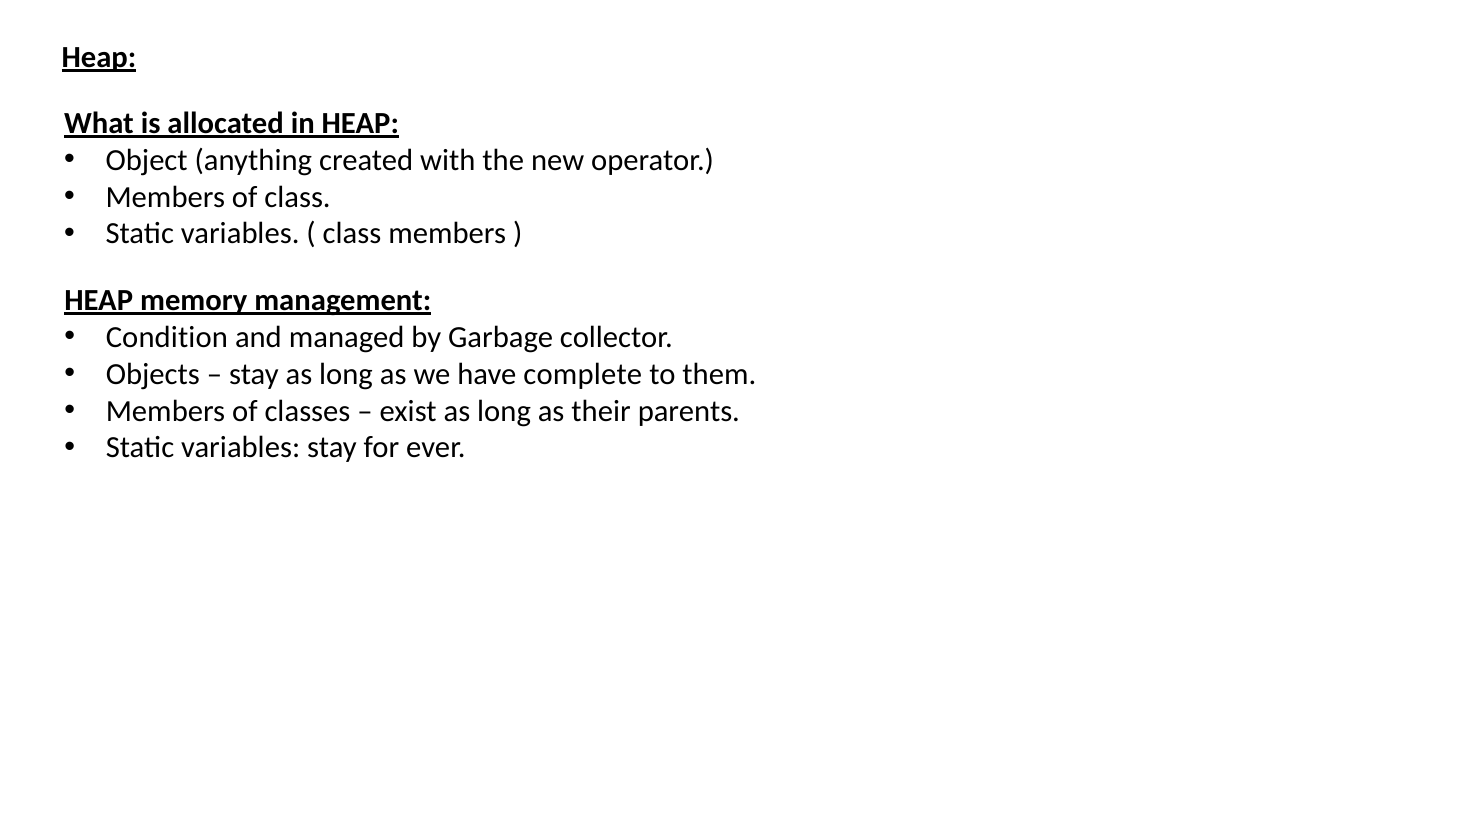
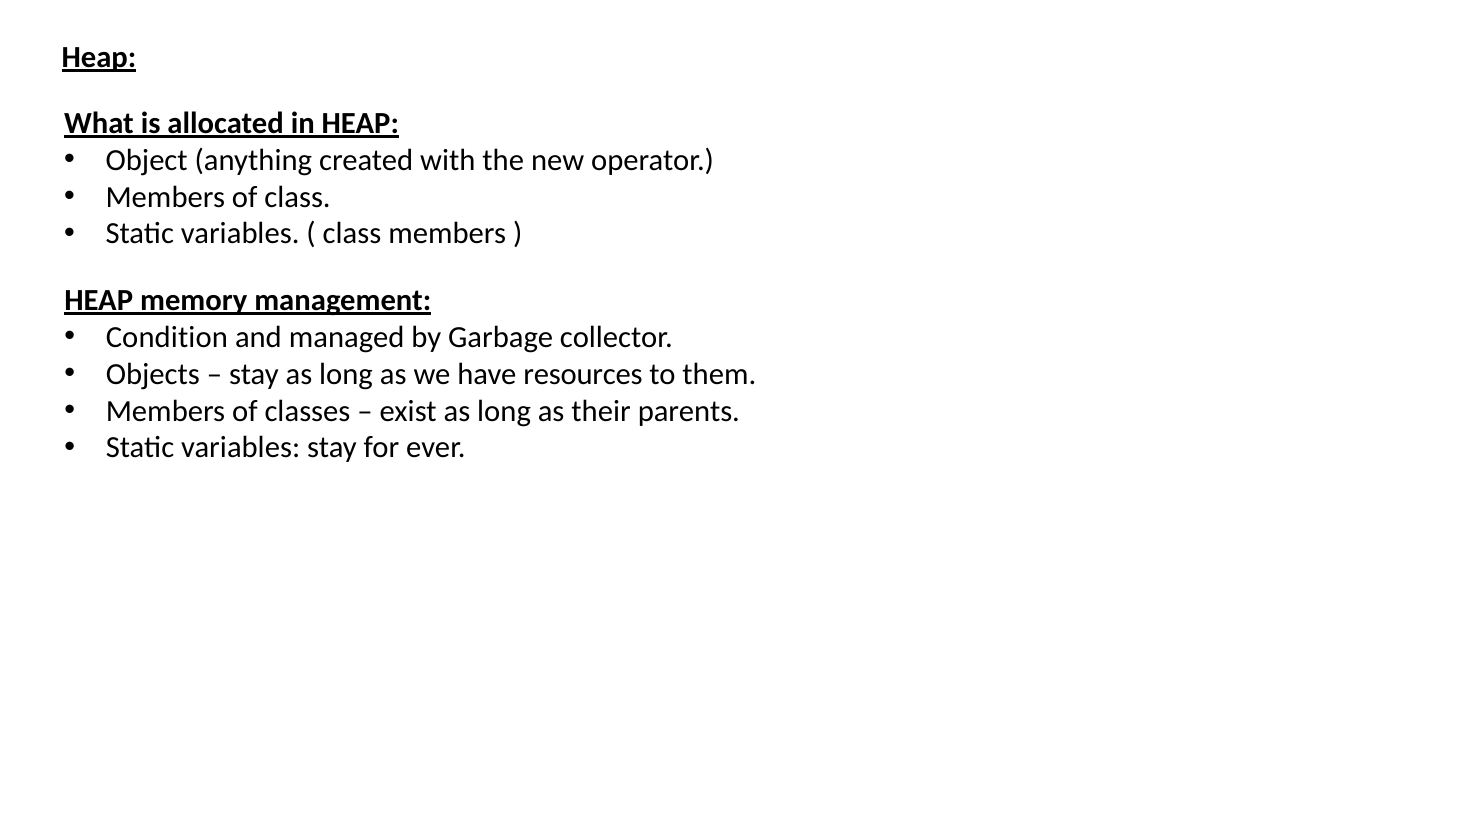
complete: complete -> resources
